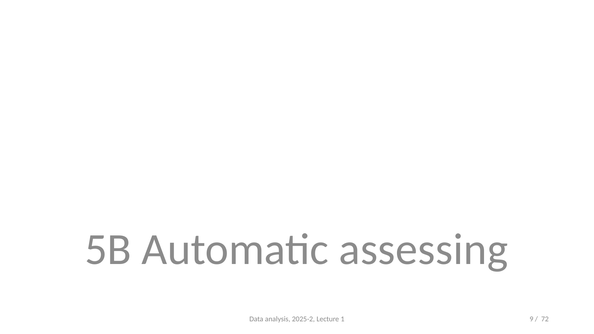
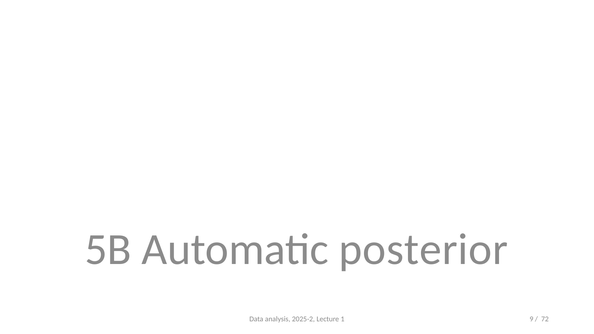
assessing: assessing -> posterior
